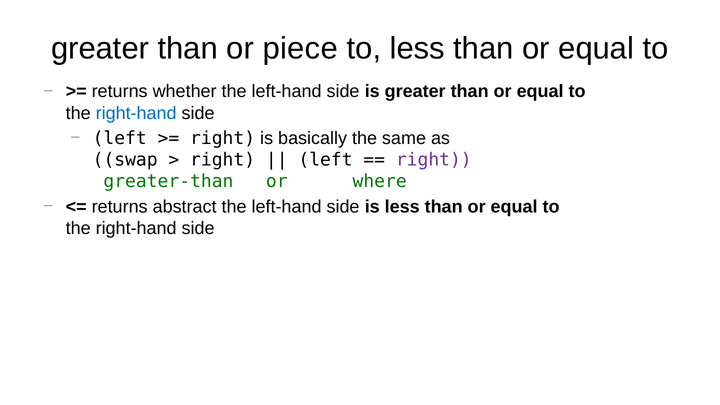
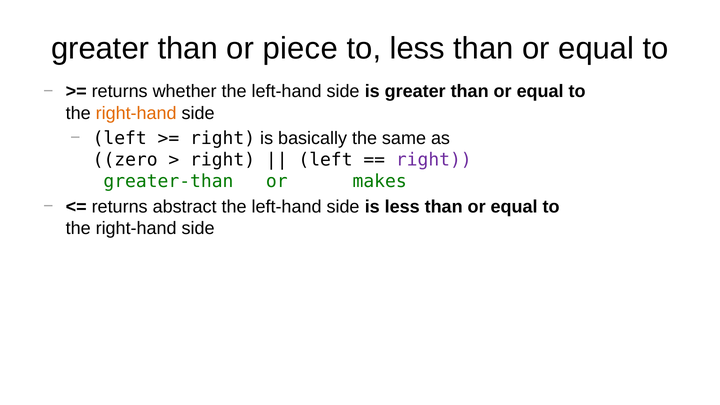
right-hand at (136, 113) colour: blue -> orange
swap: swap -> zero
where: where -> makes
